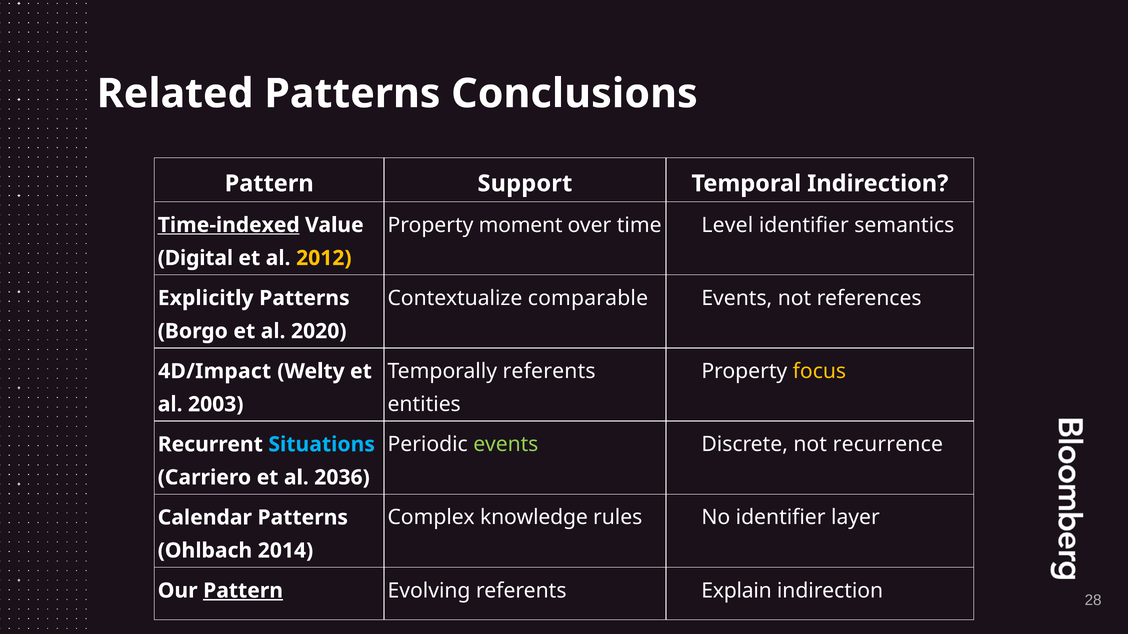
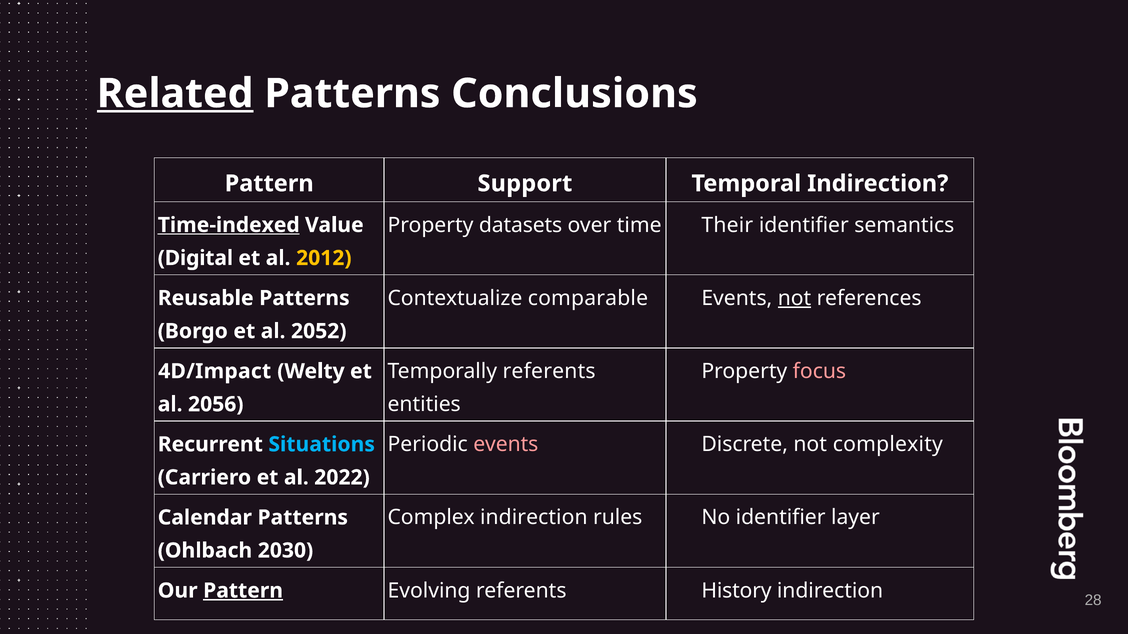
Related underline: none -> present
moment: moment -> datasets
Level: Level -> Their
not at (794, 298) underline: none -> present
Explicitly: Explicitly -> Reusable
2020: 2020 -> 2052
focus colour: yellow -> pink
2003: 2003 -> 2056
events at (506, 445) colour: light green -> pink
recurrence: recurrence -> complexity
2036: 2036 -> 2022
Complex knowledge: knowledge -> indirection
2014: 2014 -> 2030
Explain: Explain -> History
